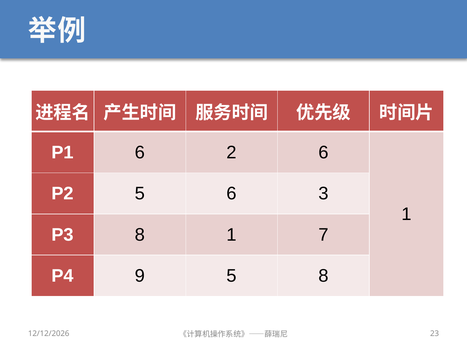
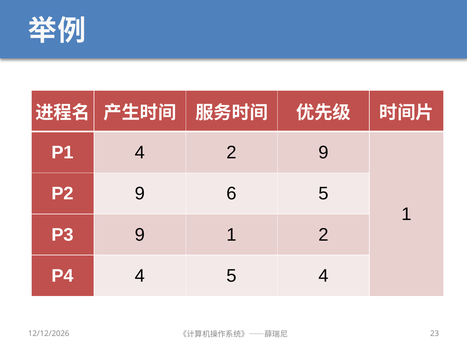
P1 6: 6 -> 4
2 6: 6 -> 9
P2 5: 5 -> 9
6 3: 3 -> 5
P3 8: 8 -> 9
1 7: 7 -> 2
P4 9: 9 -> 4
5 8: 8 -> 4
